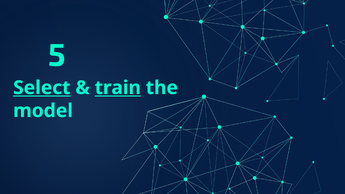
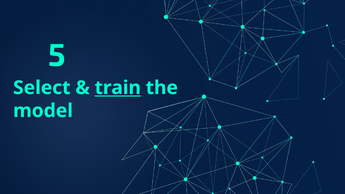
Select underline: present -> none
